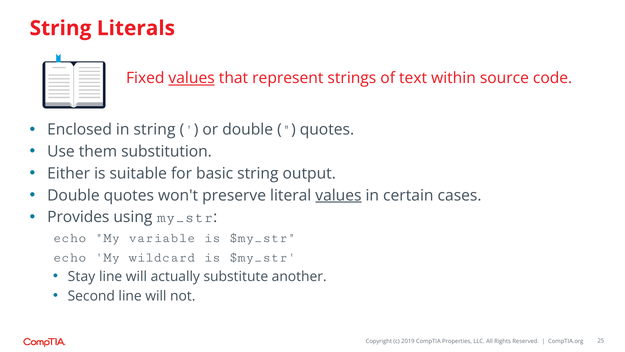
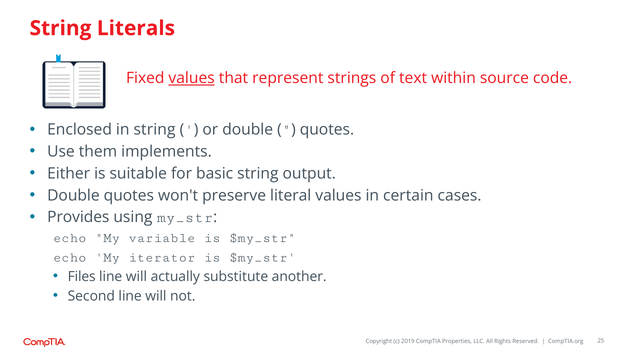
substitution: substitution -> implements
values at (338, 195) underline: present -> none
wildcard: wildcard -> iterator
Stay: Stay -> Files
